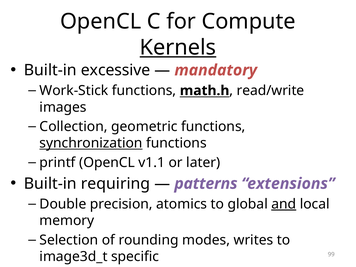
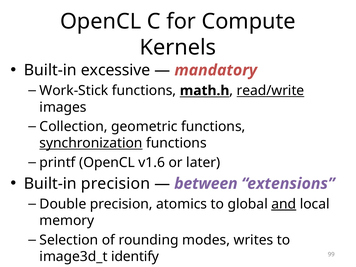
Kernels underline: present -> none
read/write underline: none -> present
v1.1: v1.1 -> v1.6
Built-in requiring: requiring -> precision
patterns: patterns -> between
specific: specific -> identify
